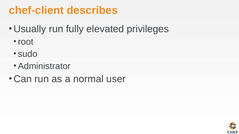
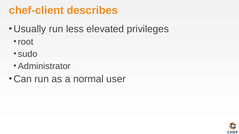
fully: fully -> less
